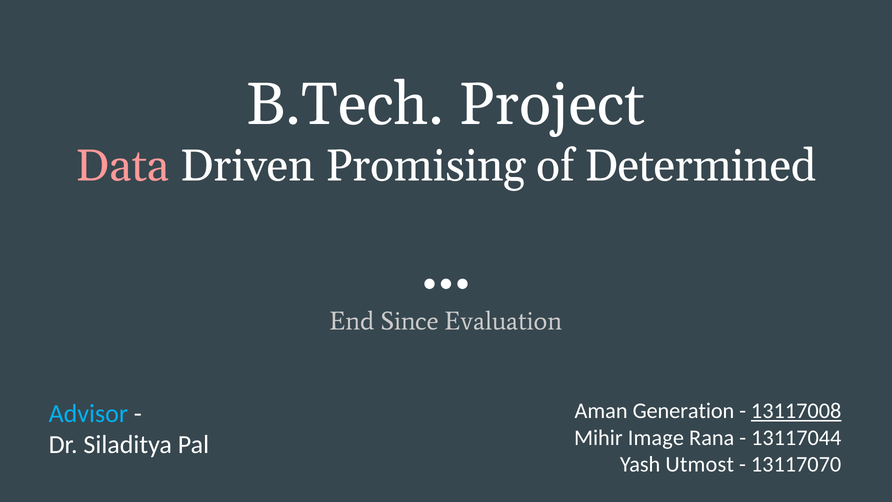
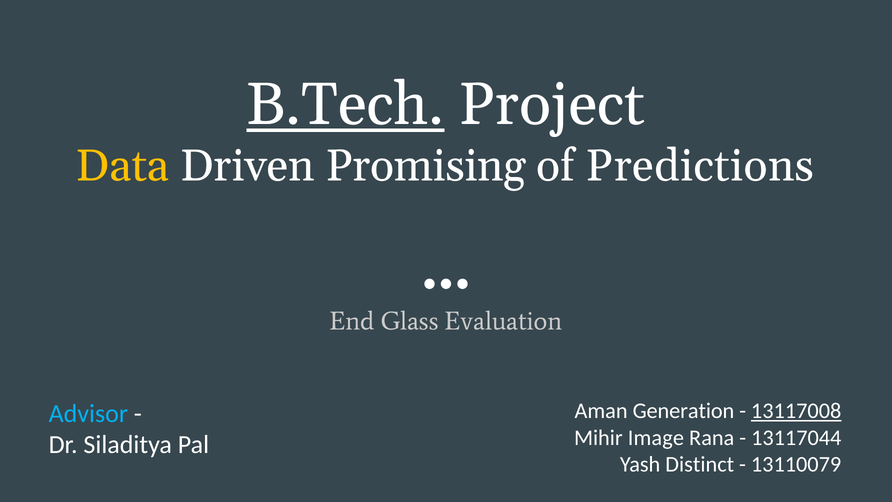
B.Tech underline: none -> present
Data colour: pink -> yellow
Determined: Determined -> Predictions
Since: Since -> Glass
Utmost: Utmost -> Distinct
13117070: 13117070 -> 13110079
